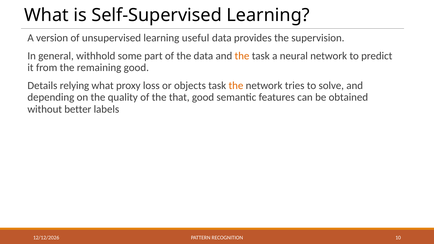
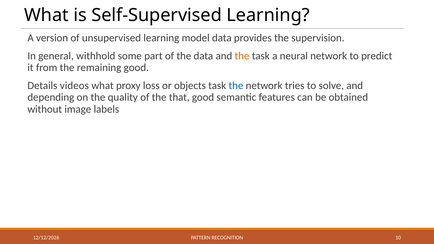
useful: useful -> model
relying: relying -> videos
the at (236, 86) colour: orange -> blue
better: better -> image
